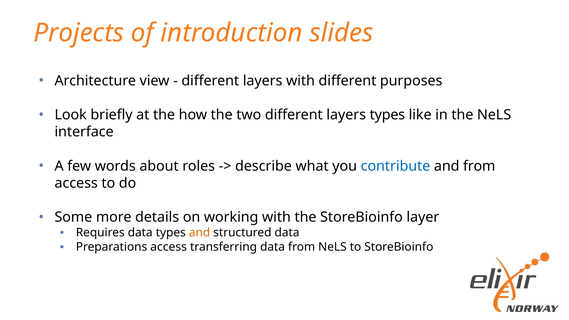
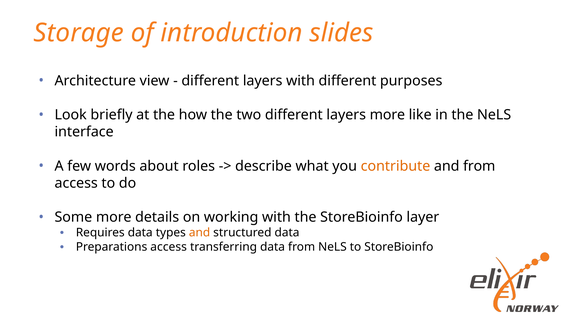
Projects: Projects -> Storage
layers types: types -> more
contribute colour: blue -> orange
